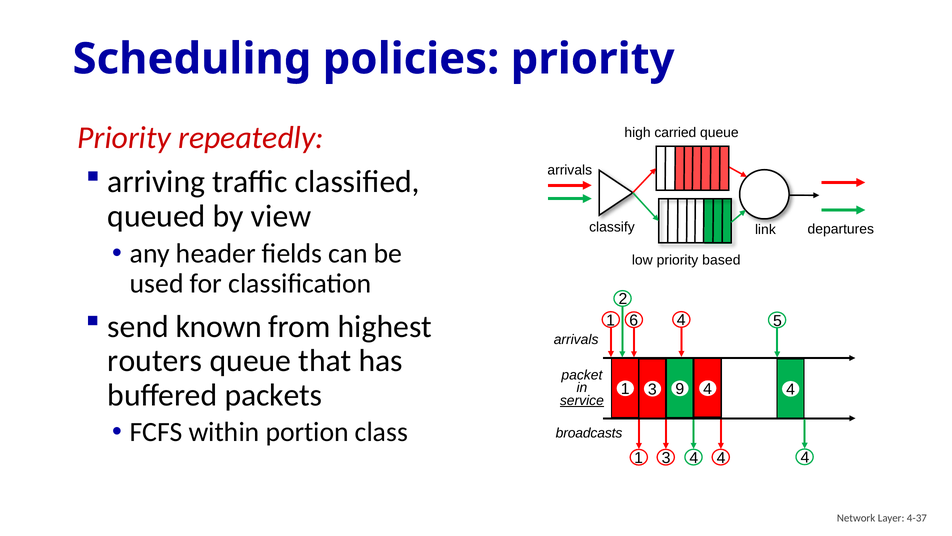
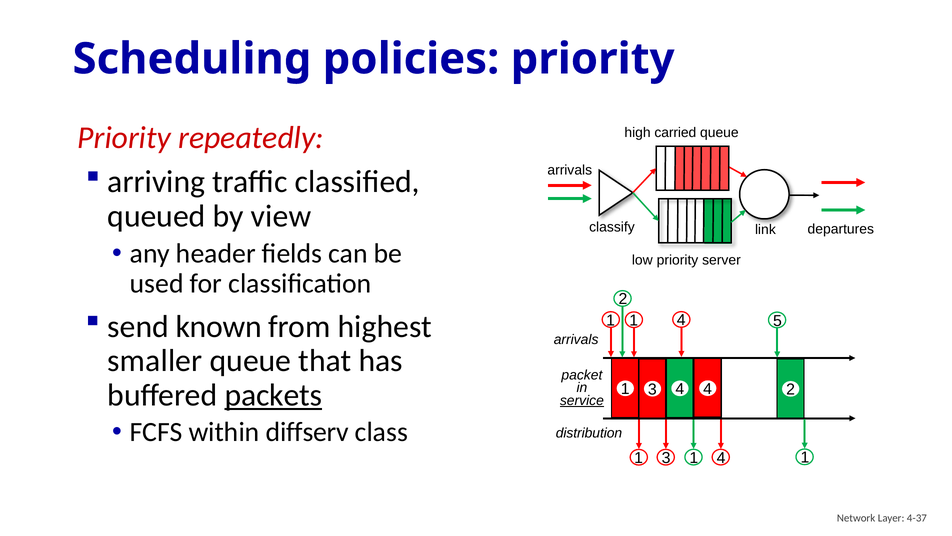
based: based -> server
1 6: 6 -> 1
routers: routers -> smaller
3 9: 9 -> 4
4 at (791, 389): 4 -> 2
packets underline: none -> present
portion: portion -> diffserv
broadcasts: broadcasts -> distribution
3 4: 4 -> 1
4 at (805, 457): 4 -> 1
